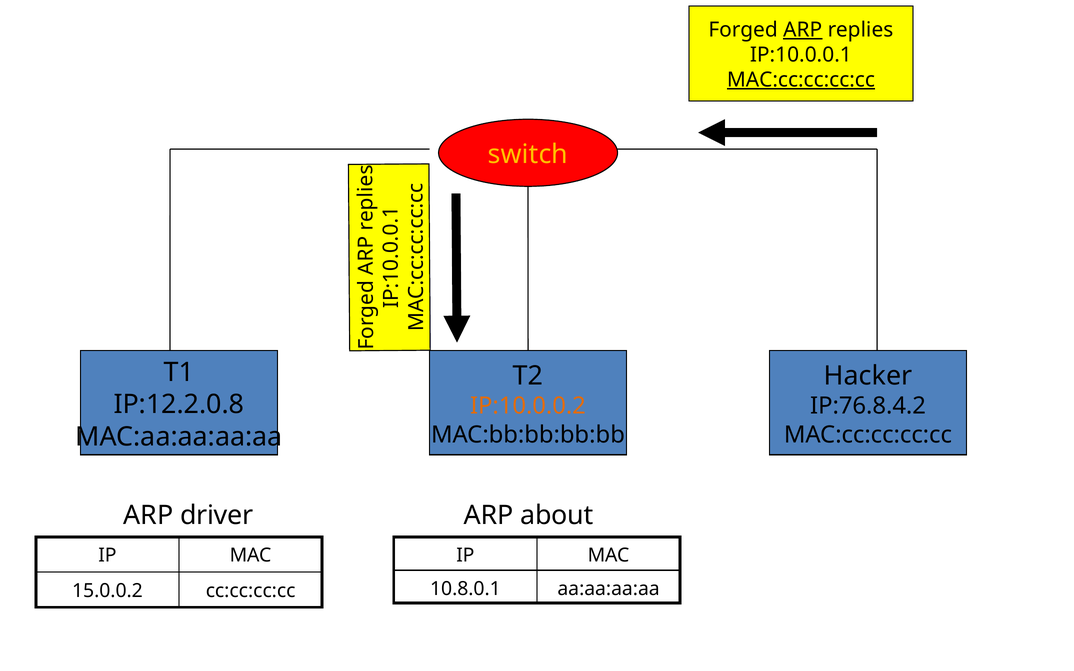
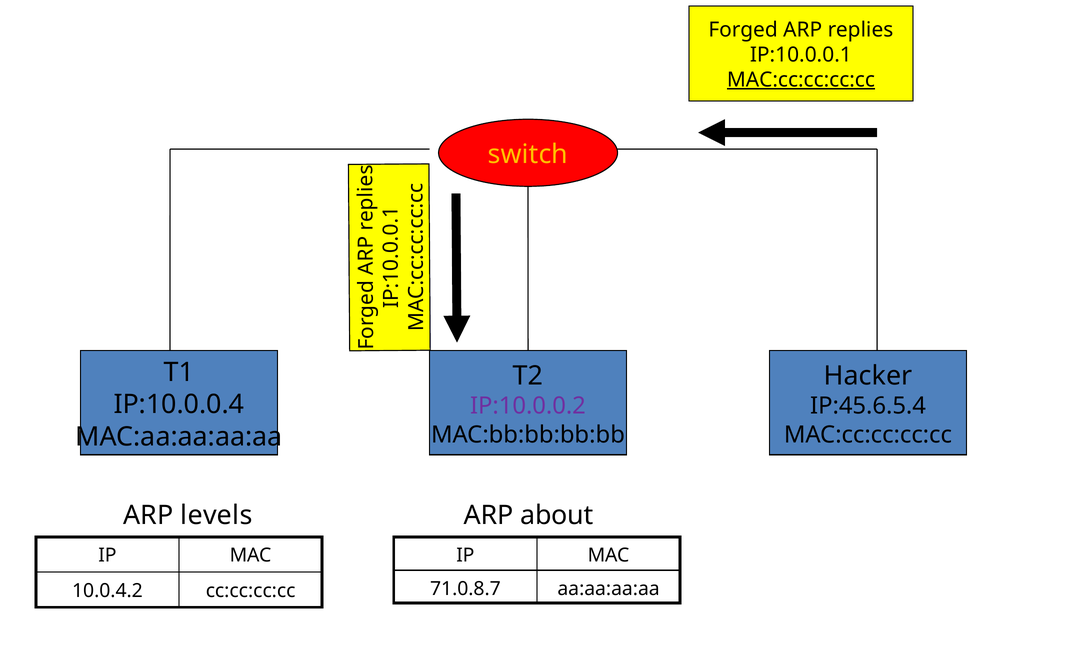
ARP at (803, 30) underline: present -> none
IP:12.2.0.8: IP:12.2.0.8 -> IP:10.0.0.4
IP:10.0.0.2 colour: orange -> purple
IP:76.8.4.2: IP:76.8.4.2 -> IP:45.6.5.4
driver: driver -> levels
10.8.0.1: 10.8.0.1 -> 71.0.8.7
15.0.0.2: 15.0.0.2 -> 10.0.4.2
